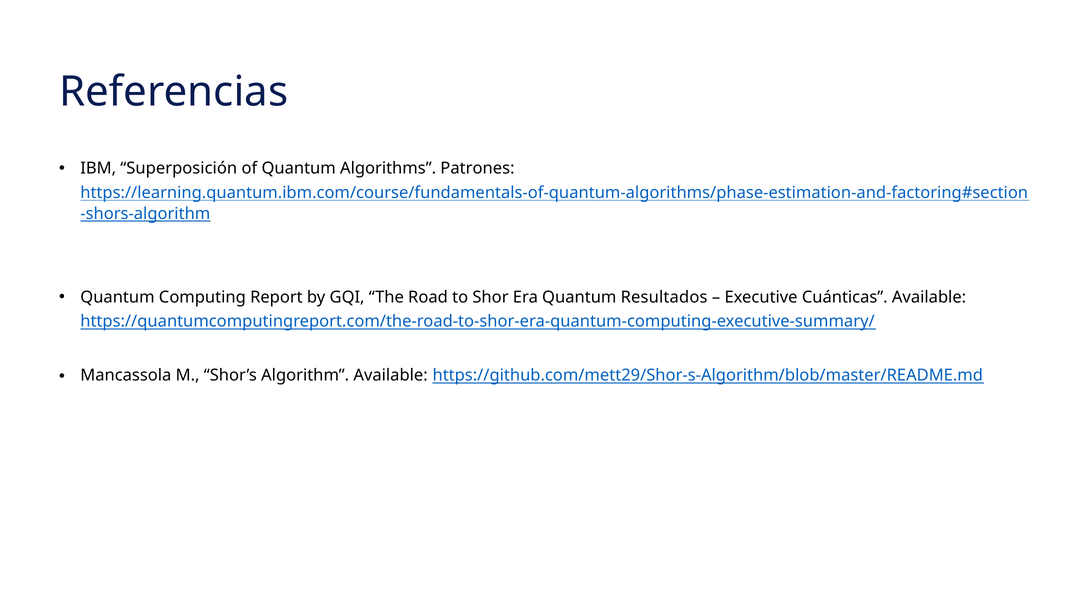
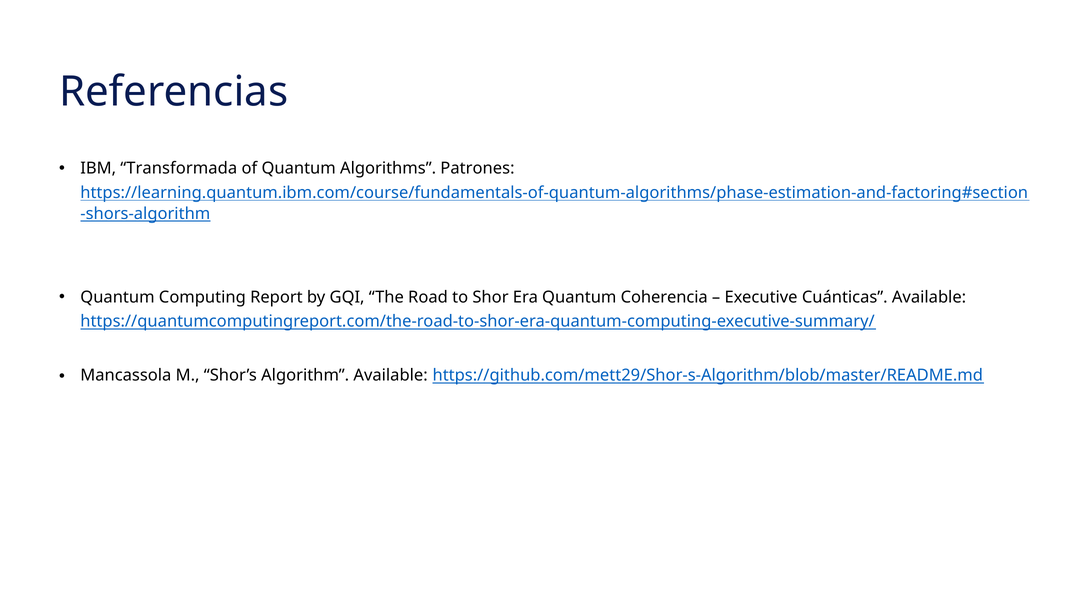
Superposición: Superposición -> Transformada
Resultados: Resultados -> Coherencia
